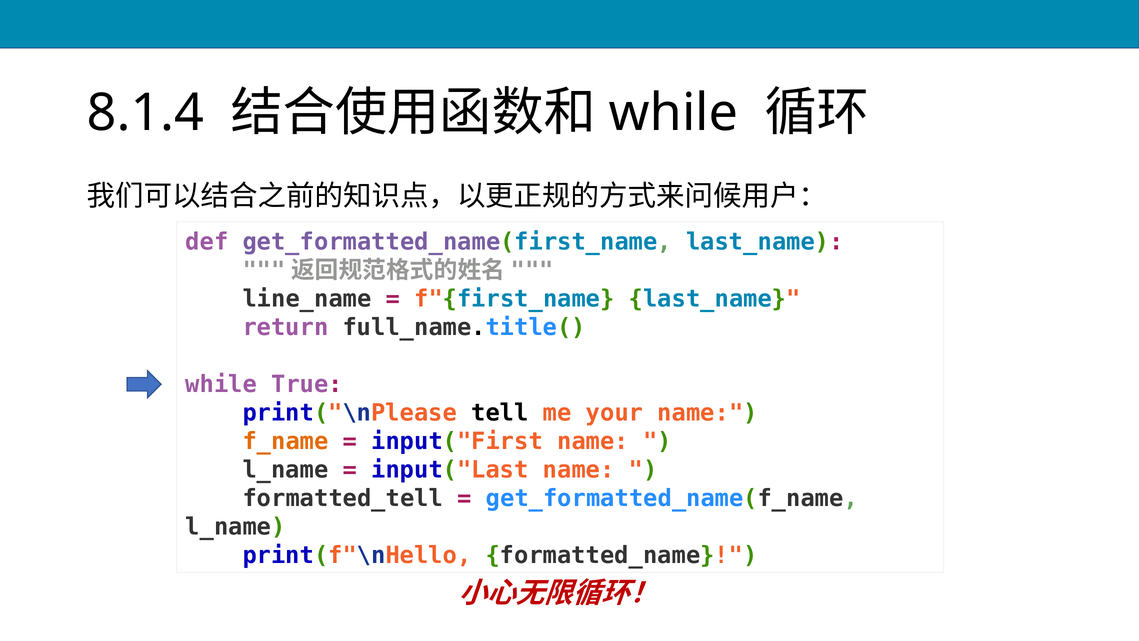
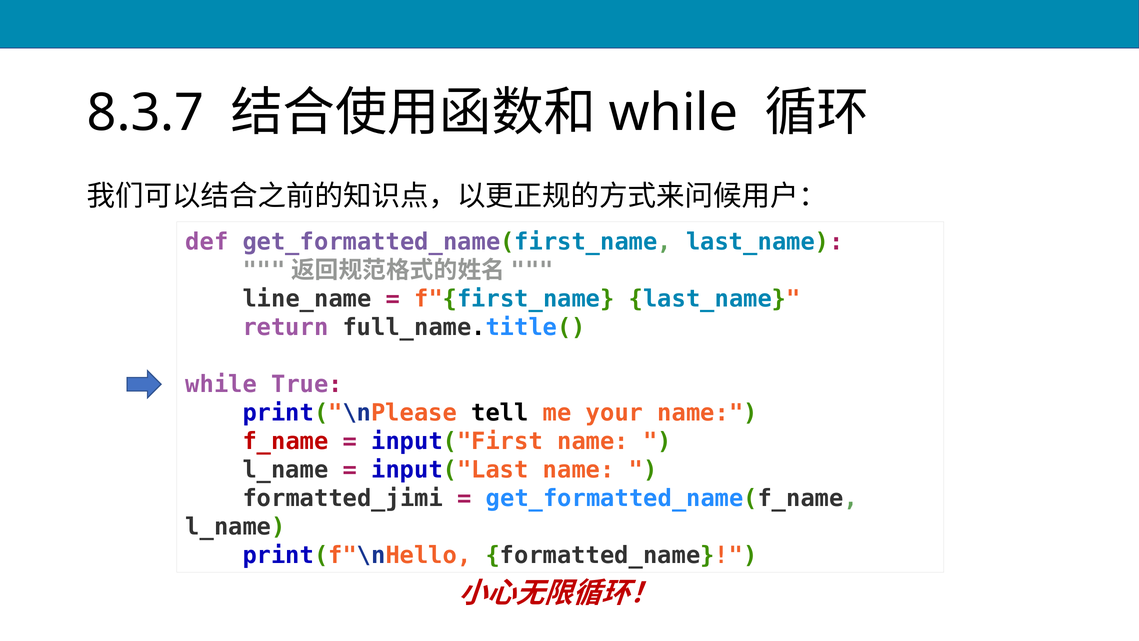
8.1.4: 8.1.4 -> 8.3.7
f_name colour: orange -> red
formatted_tell: formatted_tell -> formatted_jimi
